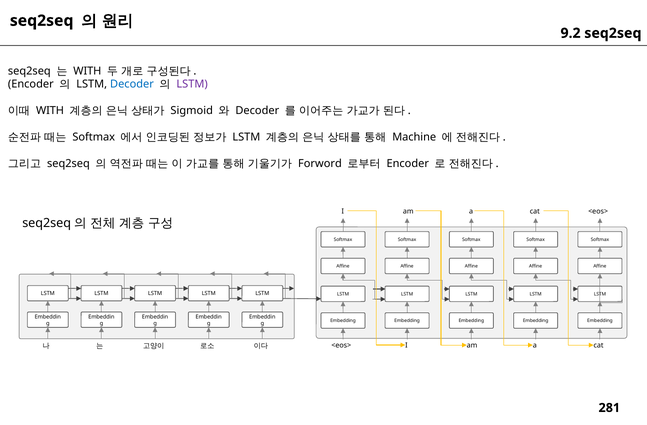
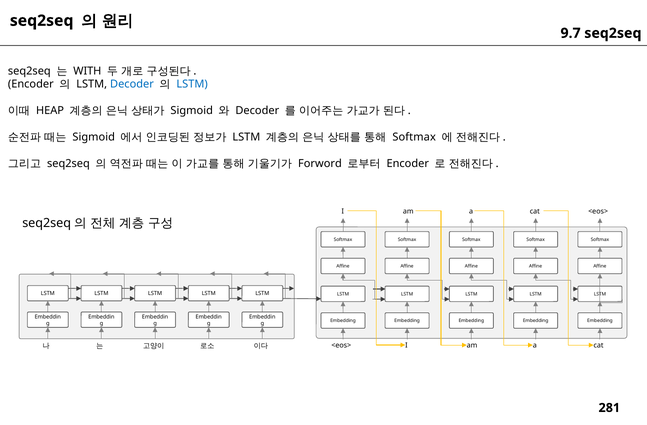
9.2: 9.2 -> 9.7
LSTM at (192, 84) colour: purple -> blue
WITH at (50, 111): WITH -> HEAP
Softmax at (94, 137): Softmax -> Sigmoid
Machine at (414, 137): Machine -> Softmax
